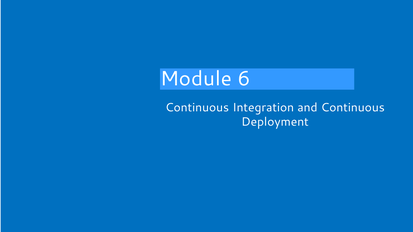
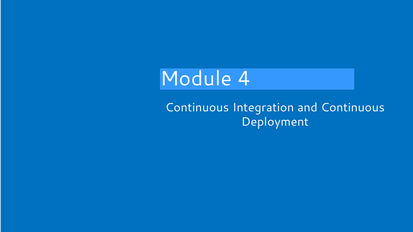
6: 6 -> 4
